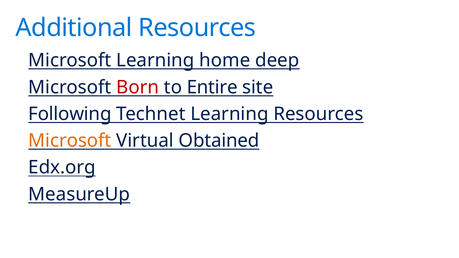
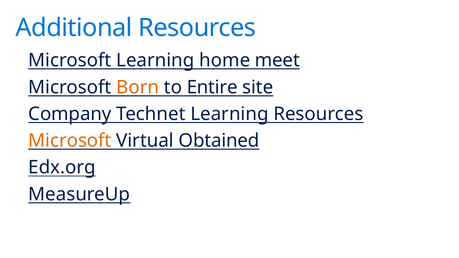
deep: deep -> meet
Born colour: red -> orange
Following: Following -> Company
